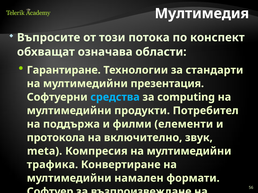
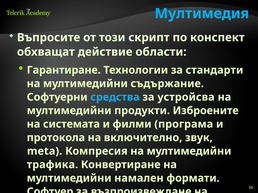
Мултимедия colour: white -> light blue
потока: потока -> скрипт
означава: означава -> действие
презентация: презентация -> съдържание
computing: computing -> устройсва
Потребител: Потребител -> Изброените
поддържа: поддържа -> системата
елементи: елементи -> програма
